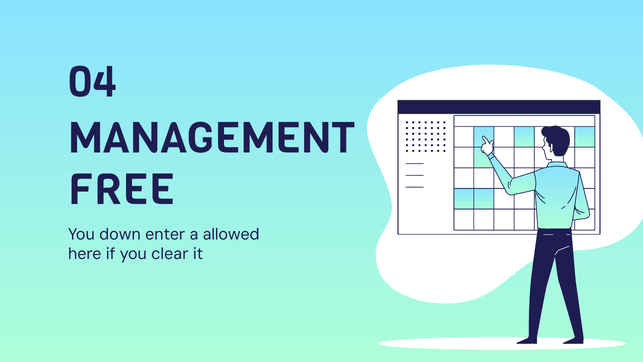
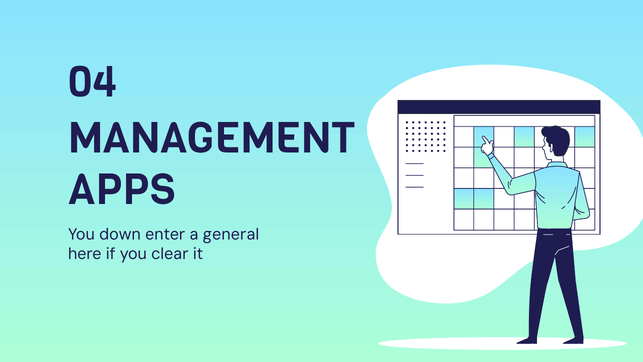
FREE: FREE -> APPS
allowed: allowed -> general
